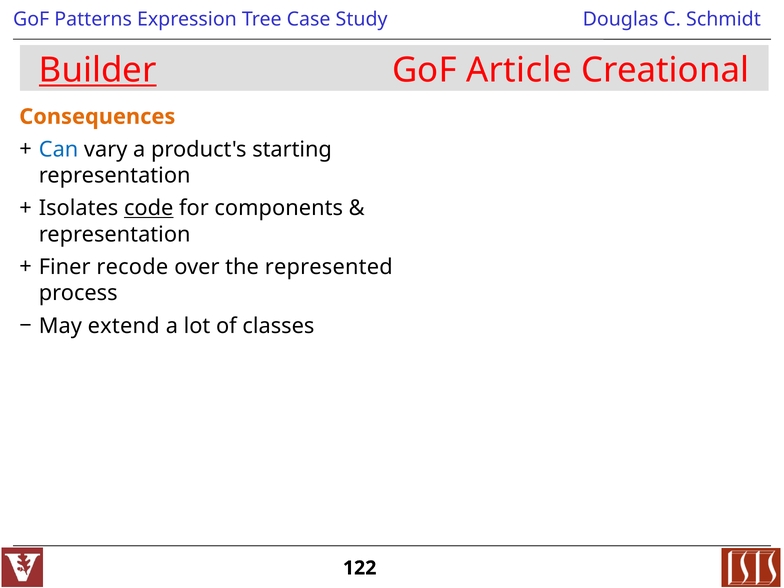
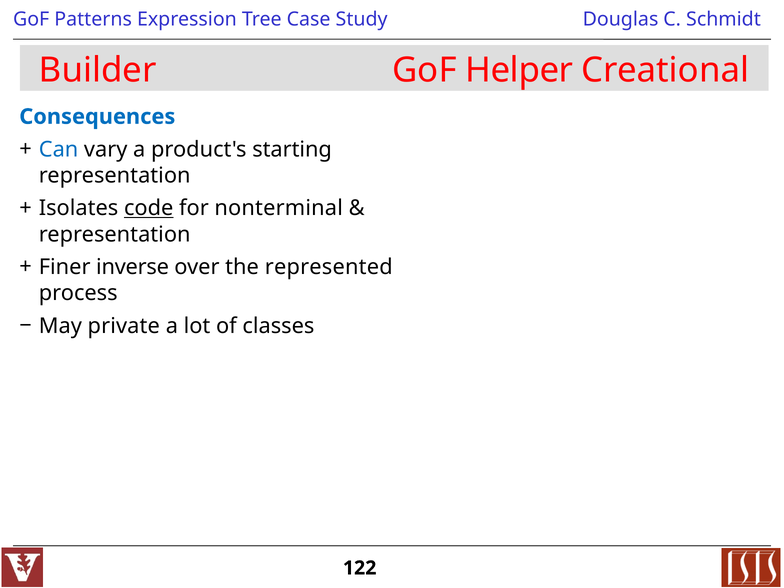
Builder underline: present -> none
Article: Article -> Helper
Consequences colour: orange -> blue
components: components -> nonterminal
recode: recode -> inverse
extend: extend -> private
